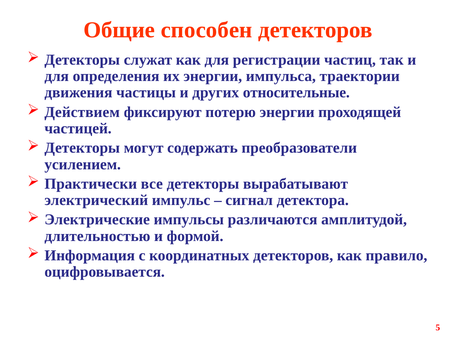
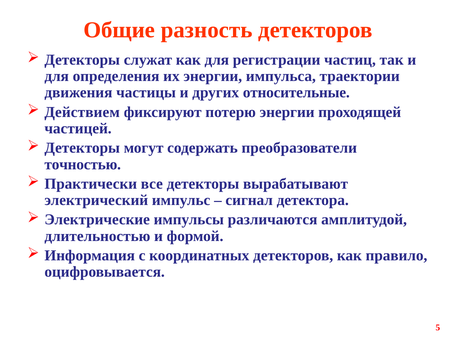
способен: способен -> разность
усилением: усилением -> точностью
